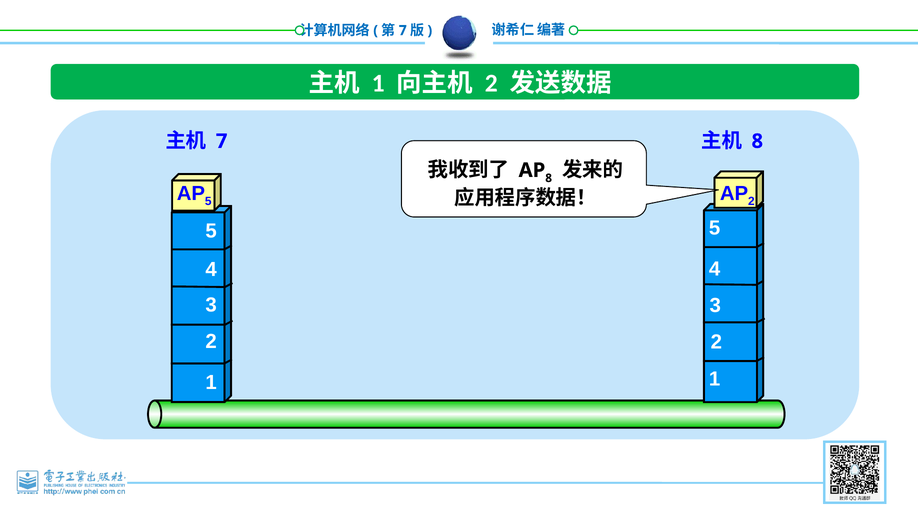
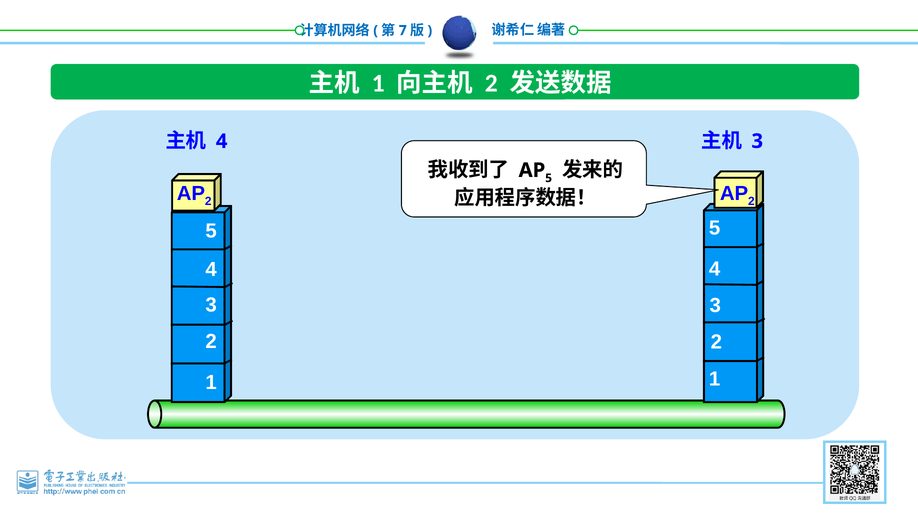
7 at (222, 141): 7 -> 4
8 at (757, 141): 8 -> 3
8 at (549, 178): 8 -> 5
5 at (208, 201): 5 -> 2
